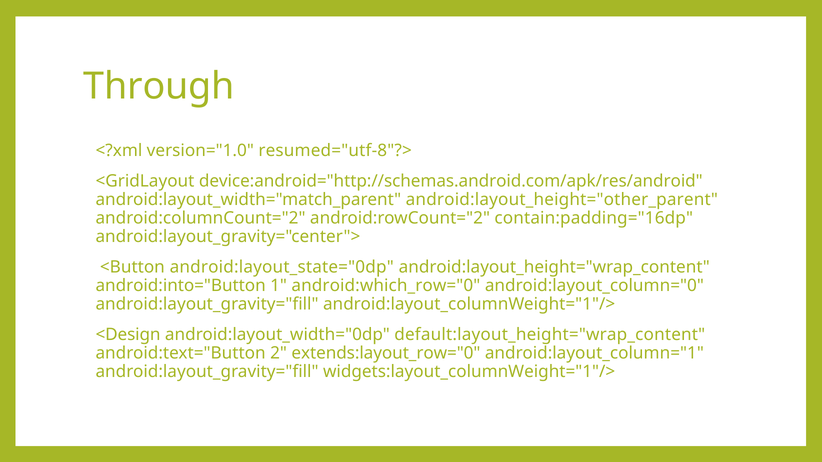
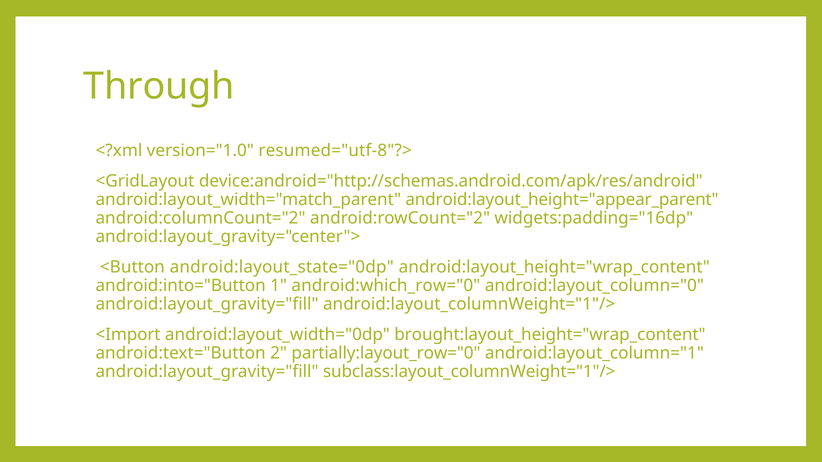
android:layout_height="other_parent: android:layout_height="other_parent -> android:layout_height="appear_parent
contain:padding="16dp: contain:padding="16dp -> widgets:padding="16dp
<Design: <Design -> <Import
default:layout_height="wrap_content: default:layout_height="wrap_content -> brought:layout_height="wrap_content
extends:layout_row="0: extends:layout_row="0 -> partially:layout_row="0
widgets:layout_columnWeight="1"/>: widgets:layout_columnWeight="1"/> -> subclass:layout_columnWeight="1"/>
